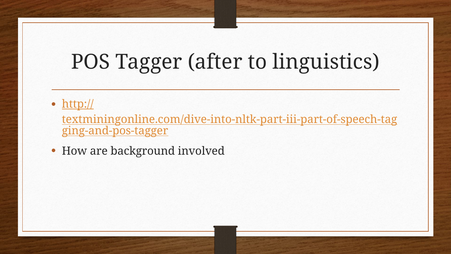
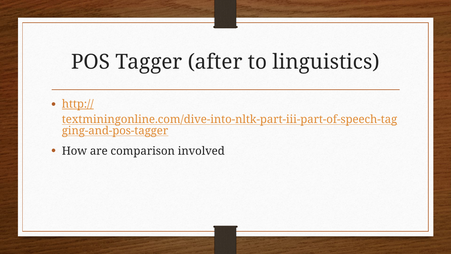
background: background -> comparison
